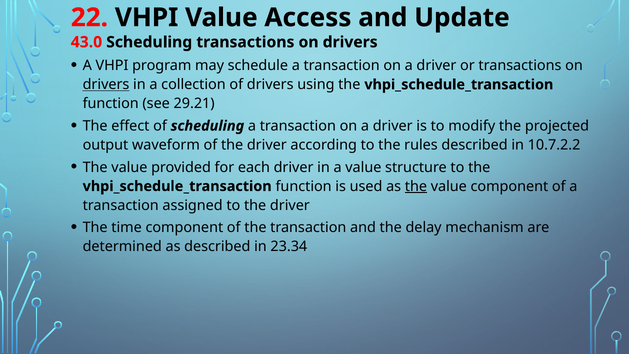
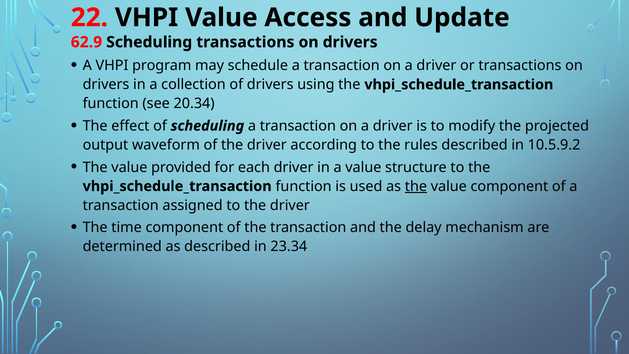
43.0: 43.0 -> 62.9
drivers at (106, 85) underline: present -> none
29.21: 29.21 -> 20.34
10.7.2.2: 10.7.2.2 -> 10.5.9.2
